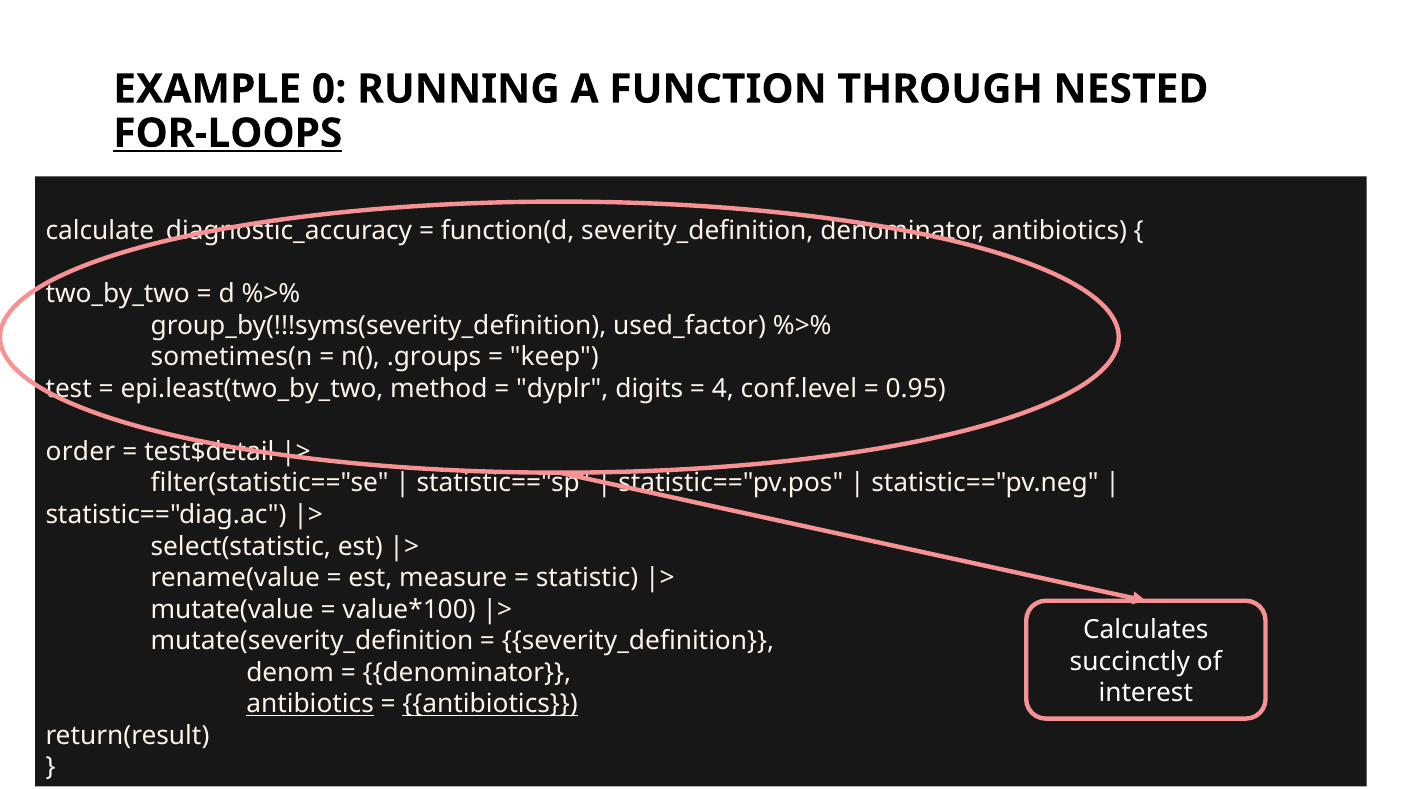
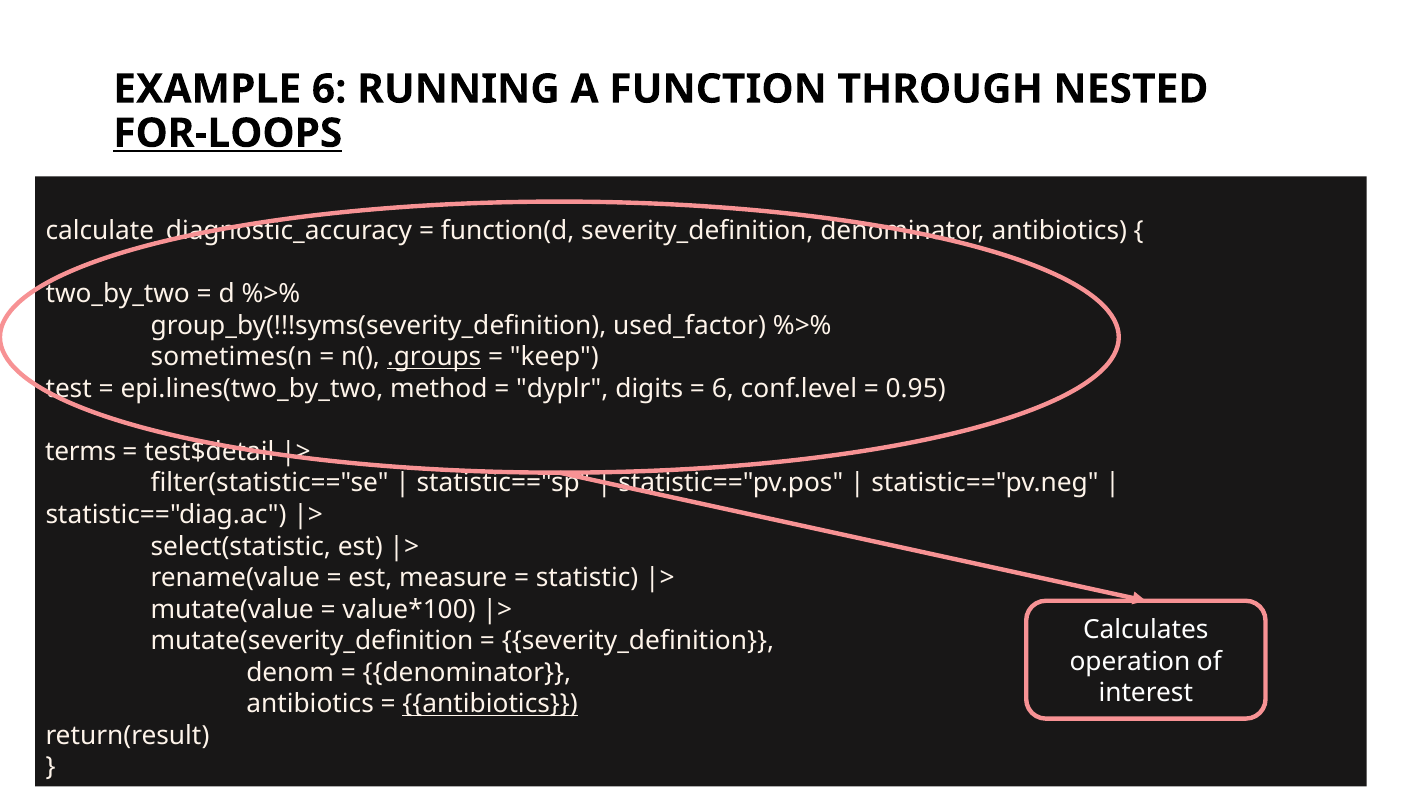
EXAMPLE 0: 0 -> 6
.groups underline: none -> present
epi.least(two_by_two: epi.least(two_by_two -> epi.lines(two_by_two
4 at (723, 388): 4 -> 6
order: order -> terms
succinctly: succinctly -> operation
antibiotics at (310, 704) underline: present -> none
